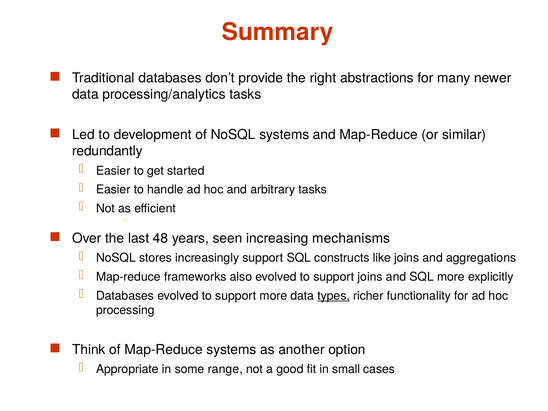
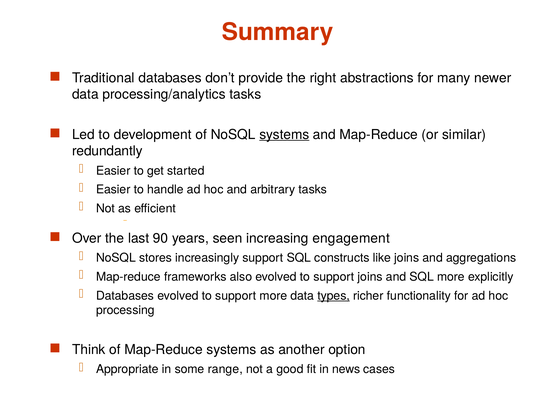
systems at (284, 135) underline: none -> present
48: 48 -> 90
mechanisms: mechanisms -> engagement
small: small -> news
